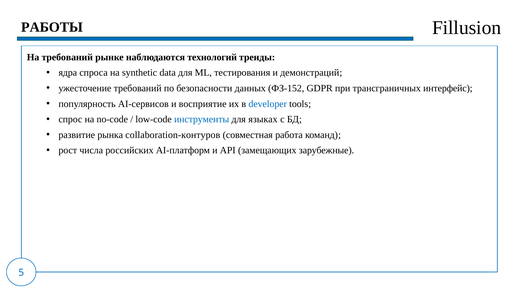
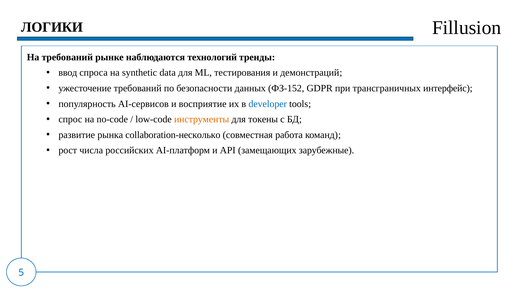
РАБОТЫ: РАБОТЫ -> ЛОГИКИ
ядра: ядра -> ввод
инструменты colour: blue -> orange
языках: языках -> токены
collaboration-контуров: collaboration-контуров -> collaboration-несколько
